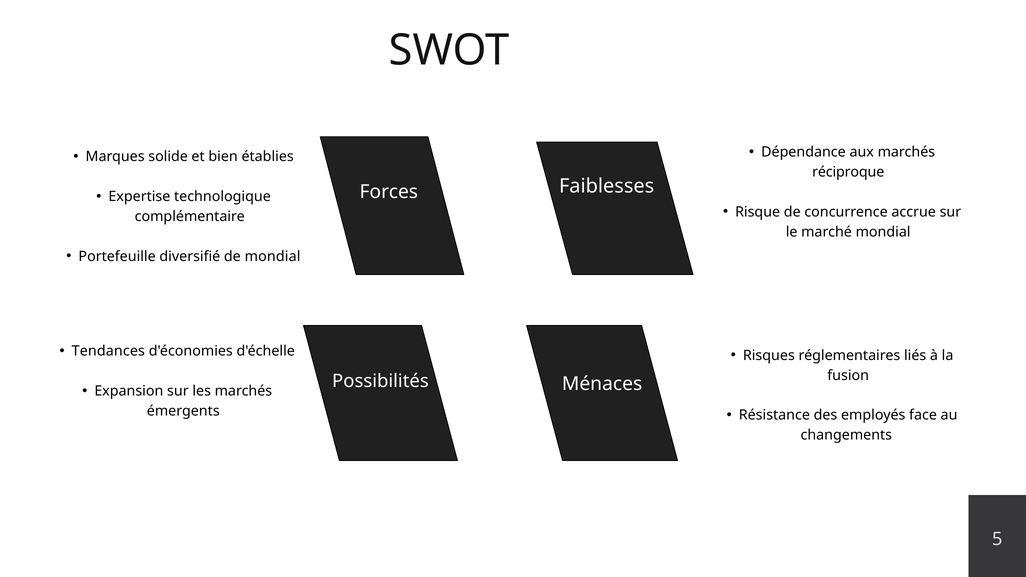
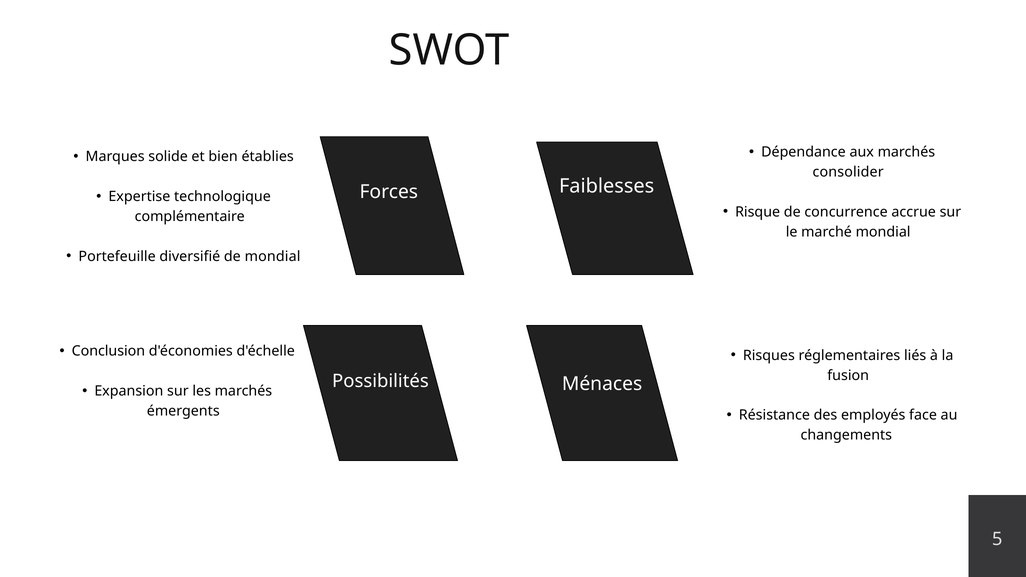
réciproque: réciproque -> consolider
Tendances: Tendances -> Conclusion
